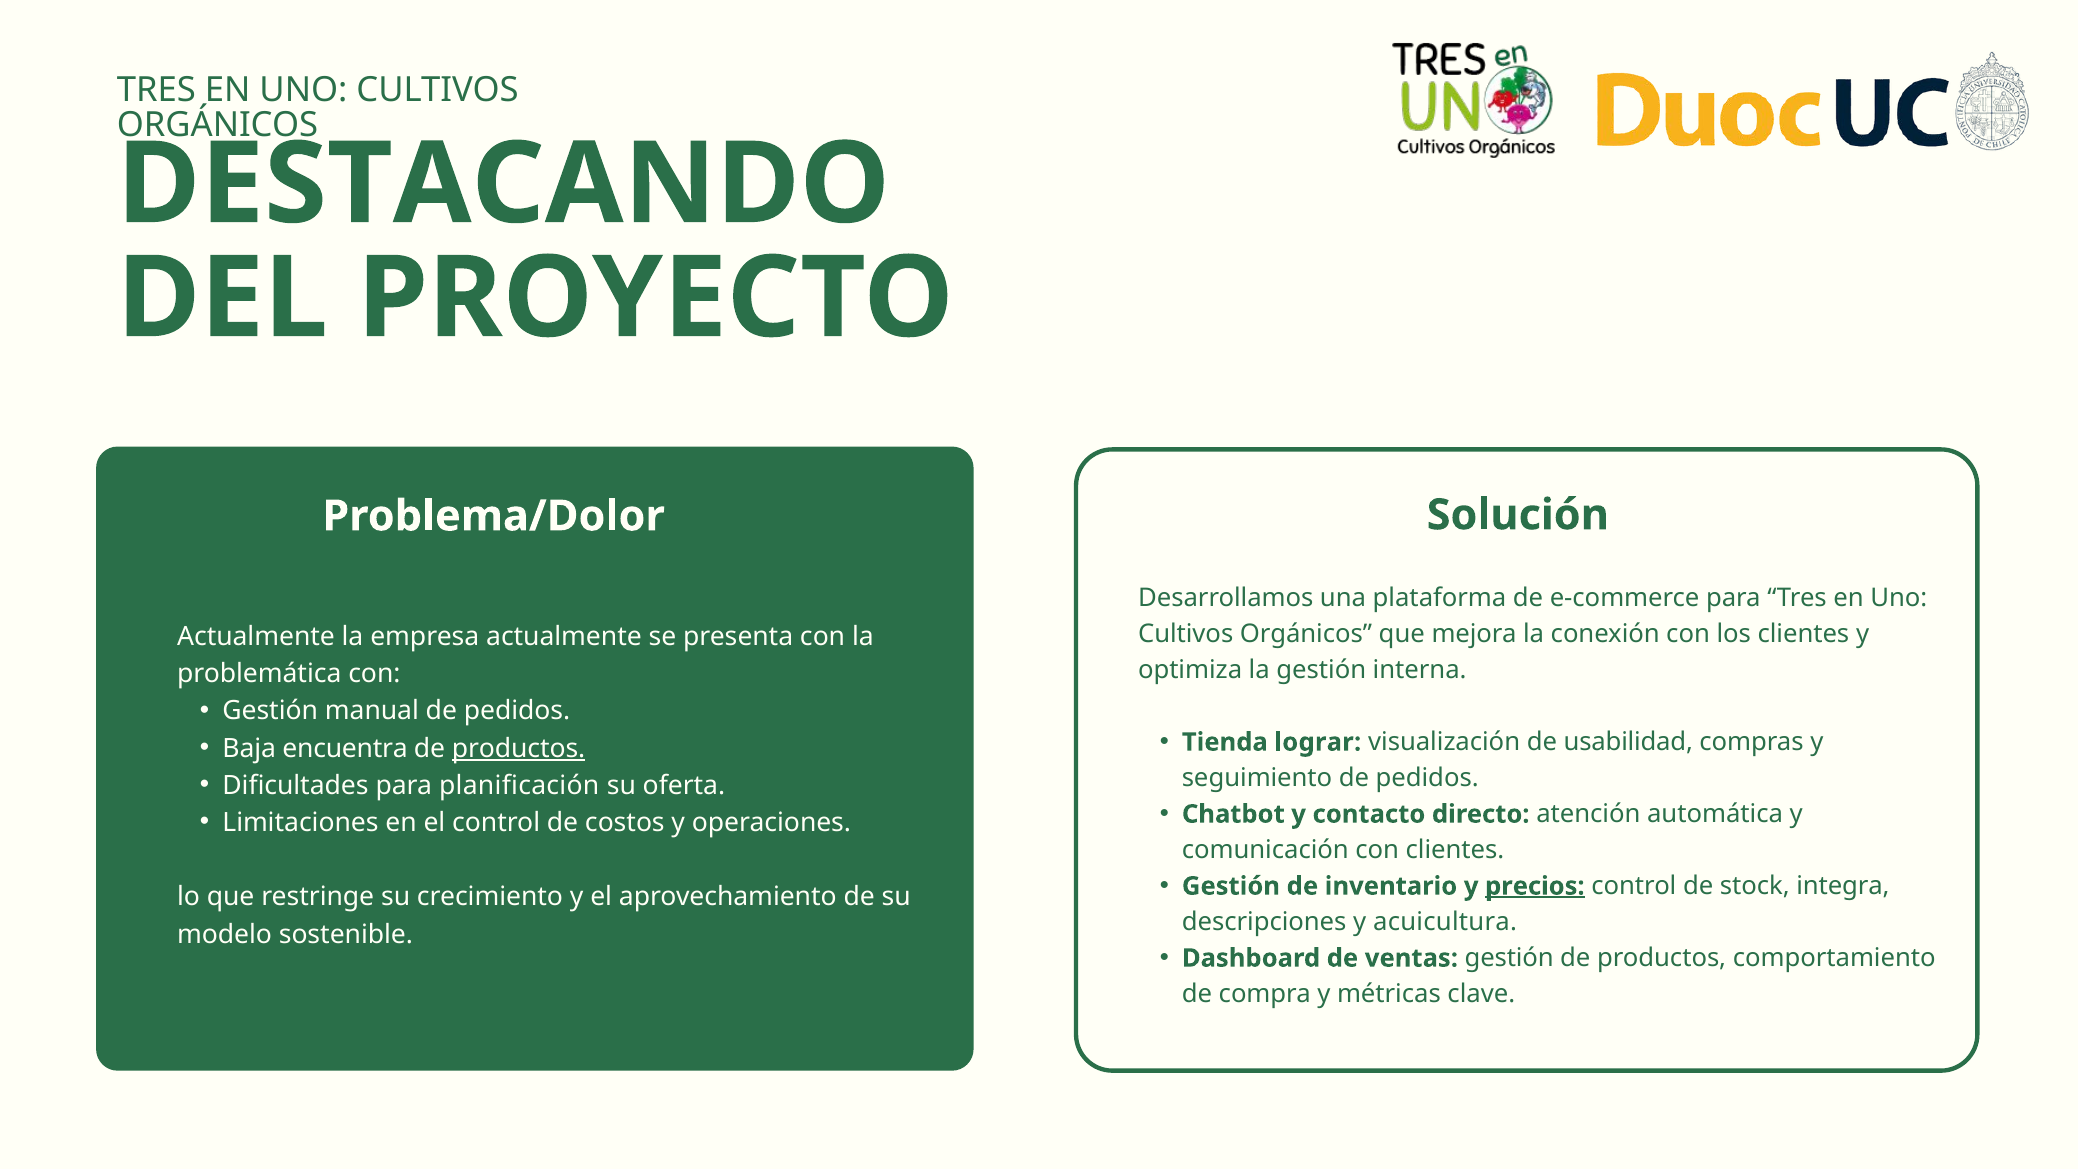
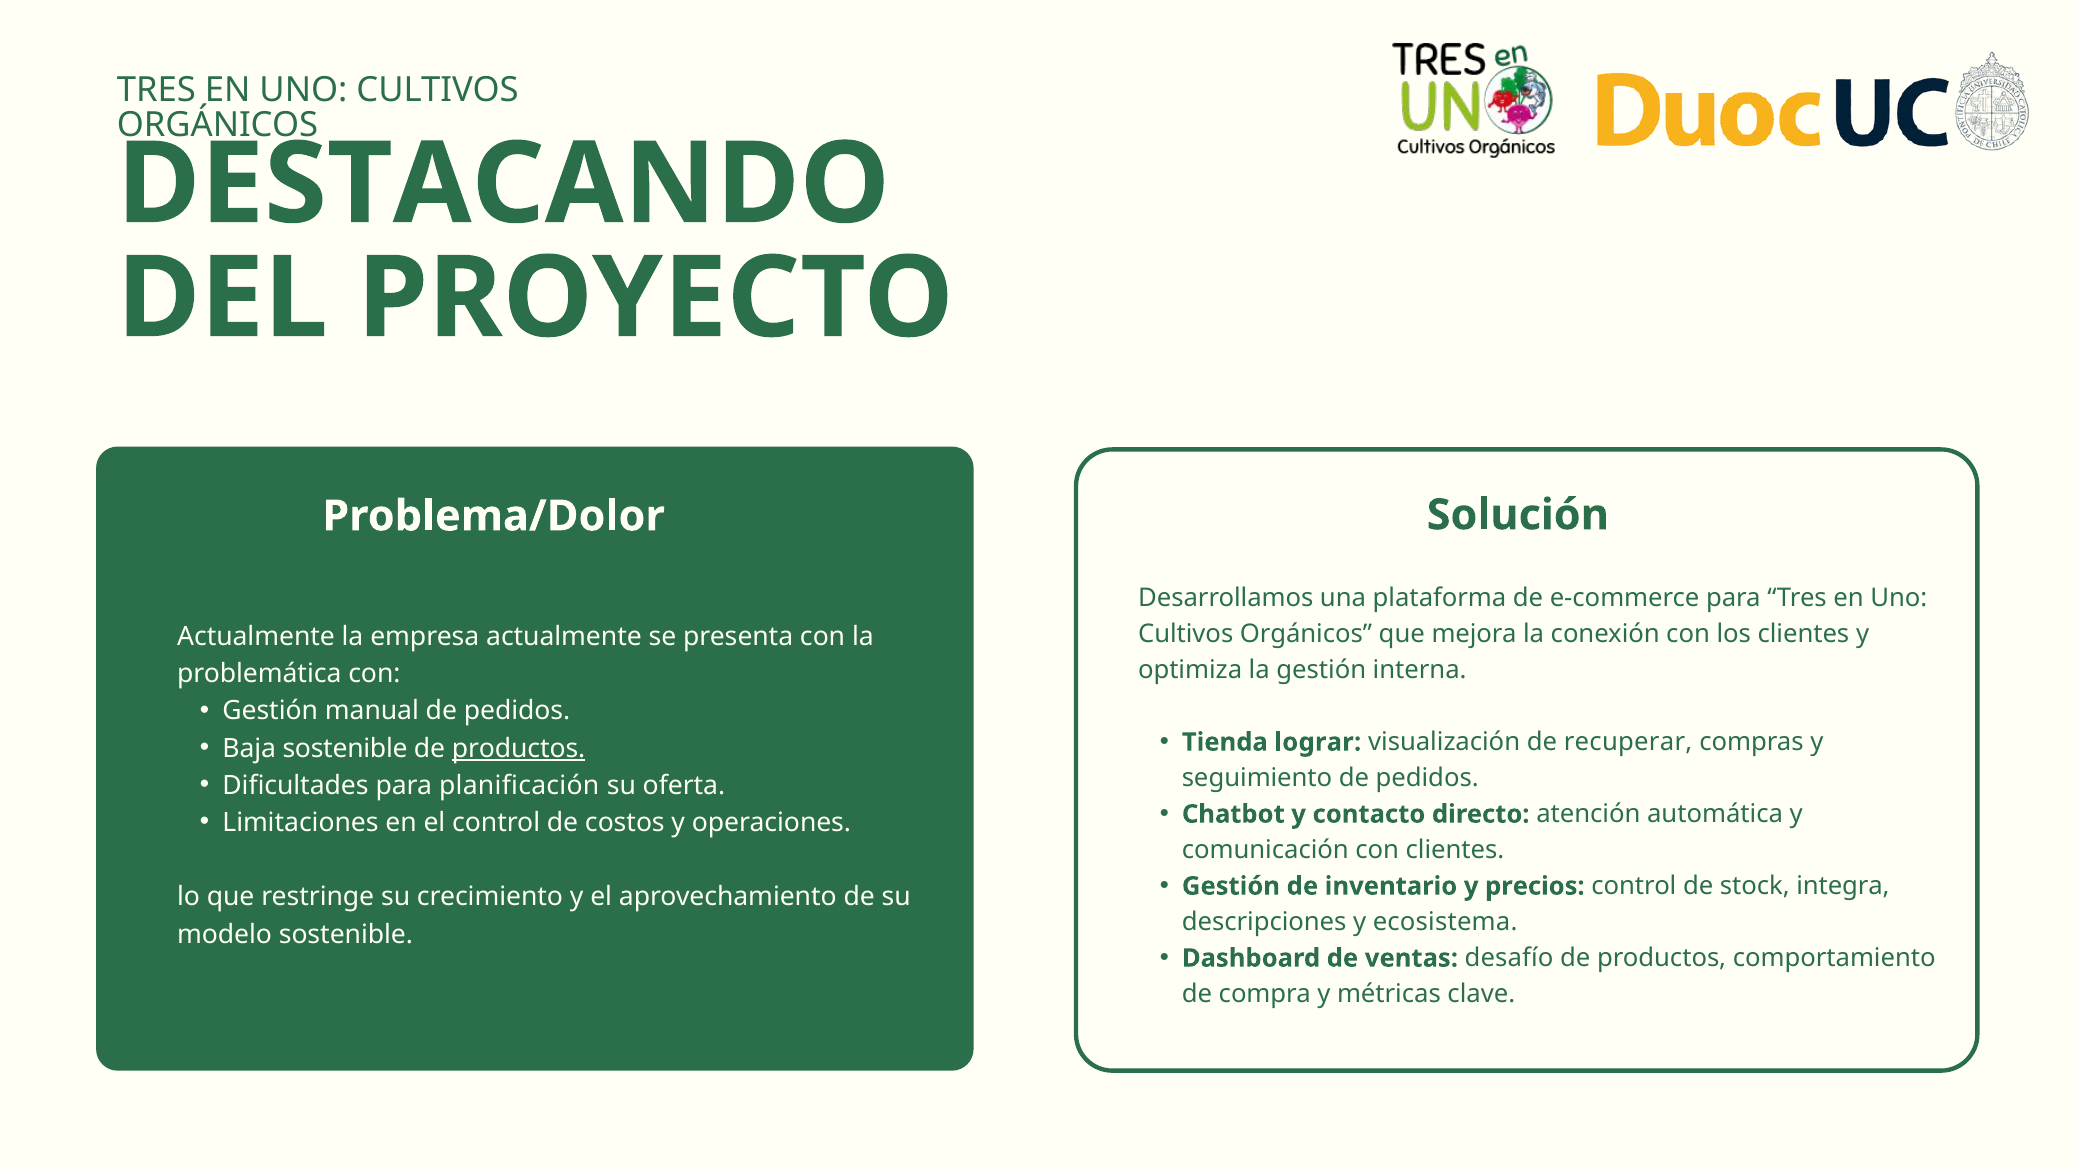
usabilidad: usabilidad -> recuperar
Baja encuentra: encuentra -> sostenible
precios underline: present -> none
acuicultura: acuicultura -> ecosistema
ventas gestión: gestión -> desafío
